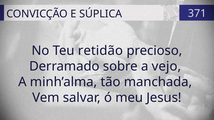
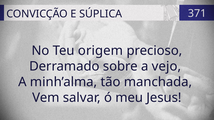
retidão: retidão -> origem
